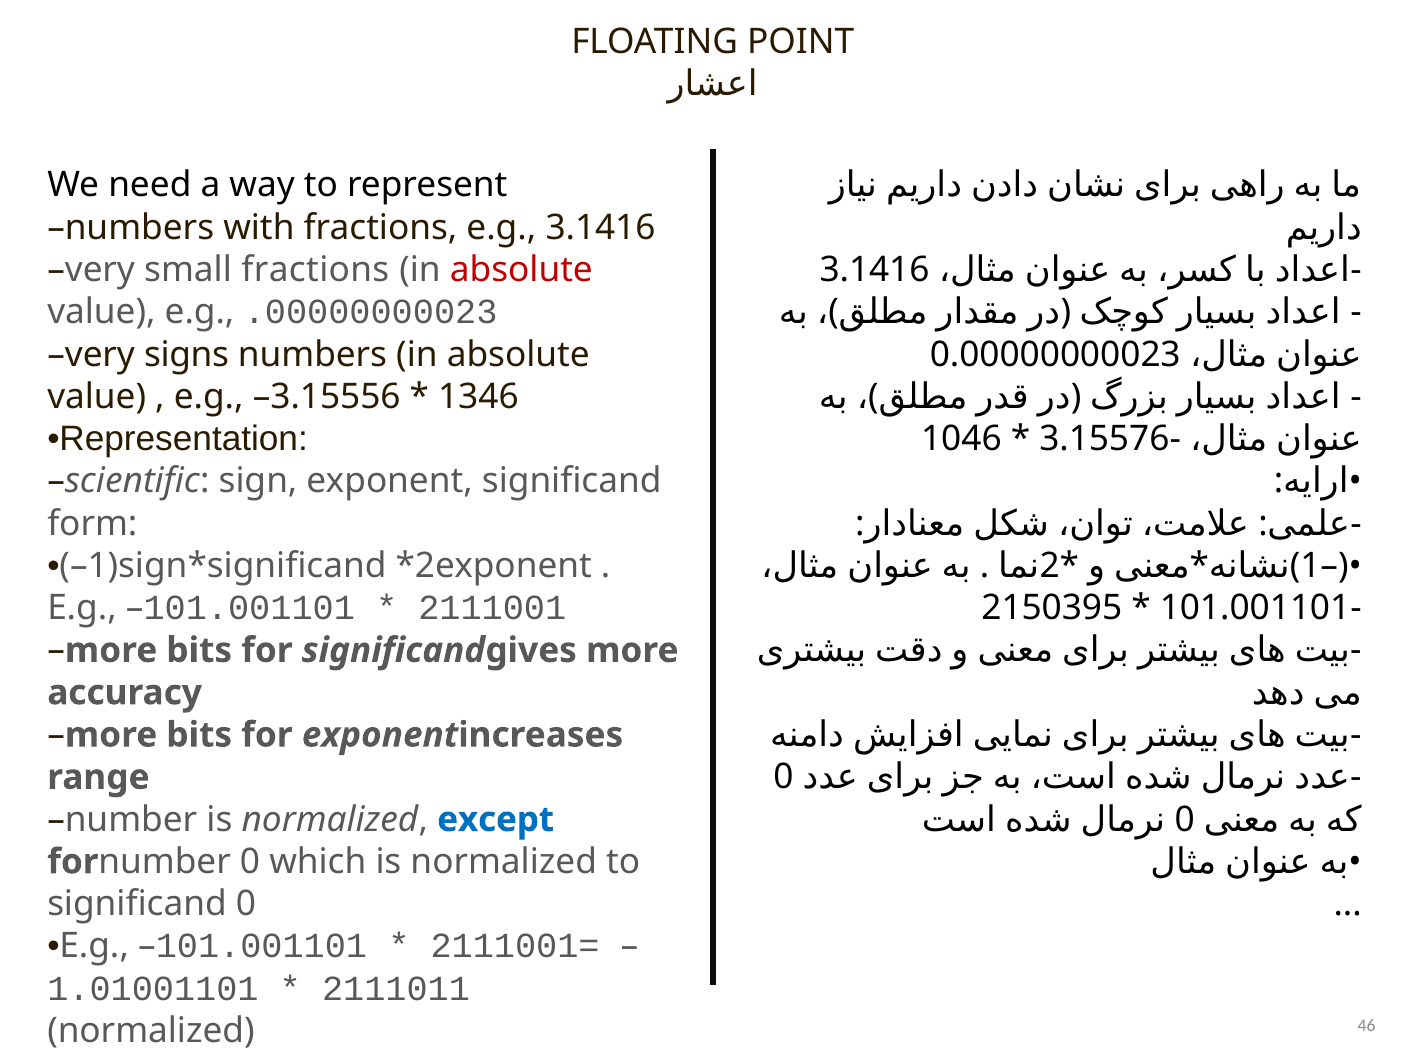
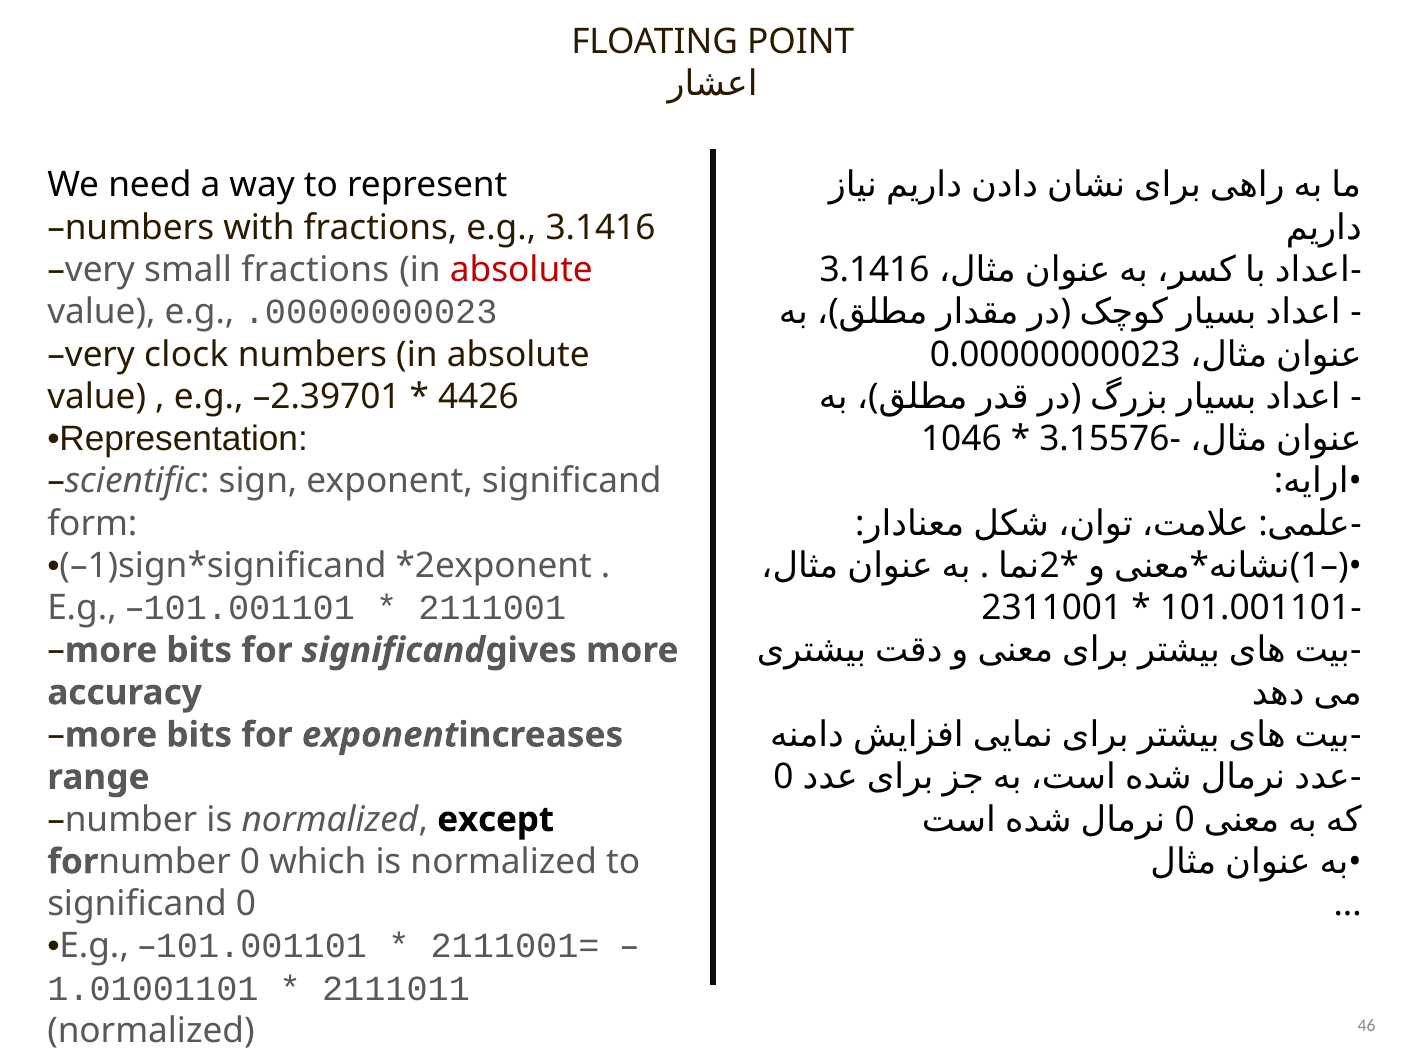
signs: signs -> clock
–3.15556: –3.15556 -> –2.39701
1346: 1346 -> 4426
2150395: 2150395 -> 2311001
except colour: blue -> black
